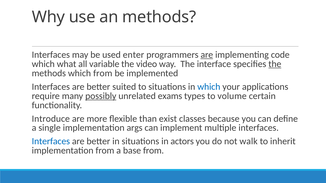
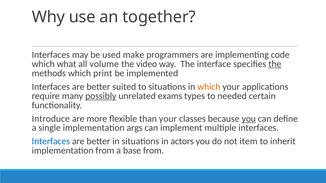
an methods: methods -> together
enter: enter -> make
are at (207, 55) underline: present -> none
variable: variable -> volume
which from: from -> print
which at (209, 87) colour: blue -> orange
volume: volume -> needed
than exist: exist -> your
you at (249, 119) underline: none -> present
walk: walk -> item
